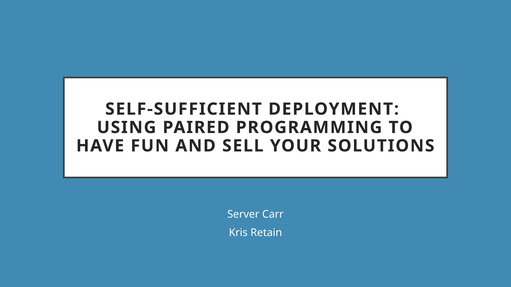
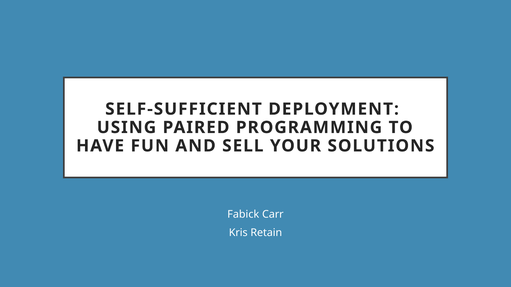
Server: Server -> Fabick
